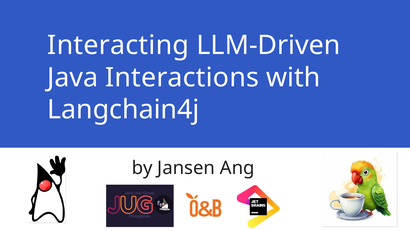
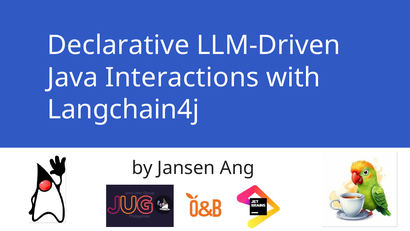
Interacting: Interacting -> Declarative
